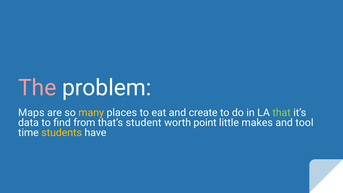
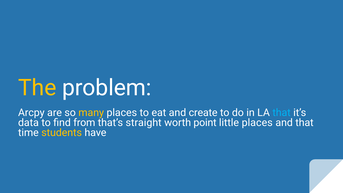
The colour: pink -> yellow
Maps: Maps -> Arcpy
that at (282, 113) colour: light green -> light blue
student: student -> straight
little makes: makes -> places
and tool: tool -> that
